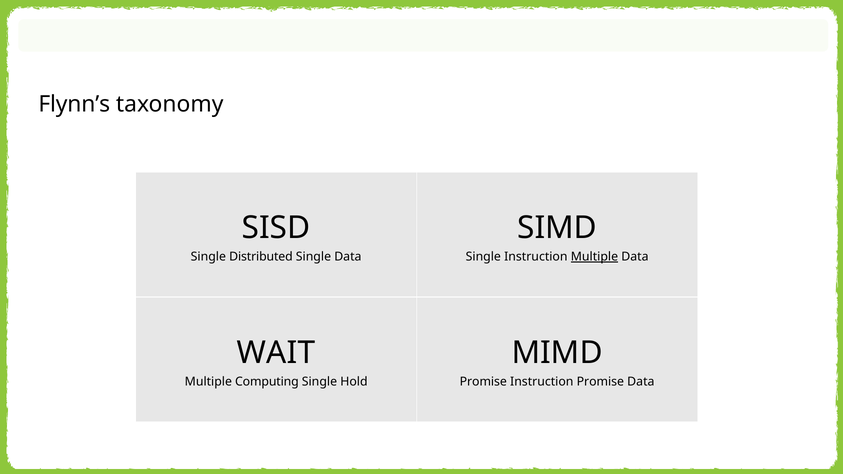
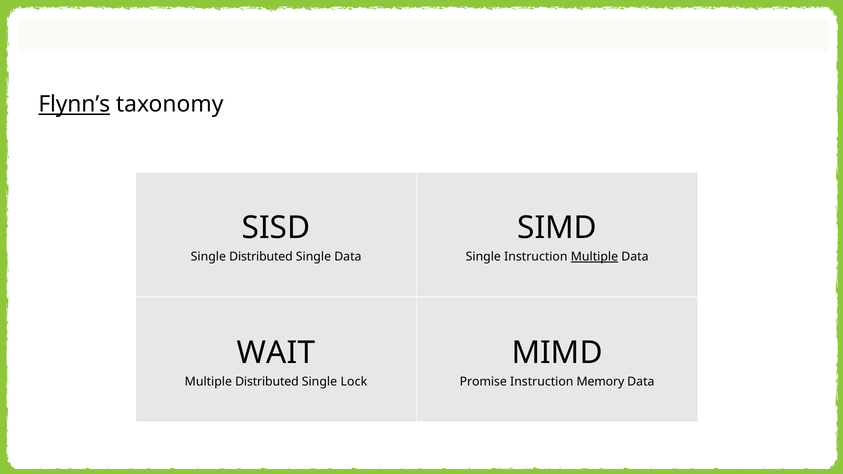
Flynn’s underline: none -> present
Multiple Computing: Computing -> Distributed
Hold: Hold -> Lock
Instruction Promise: Promise -> Memory
